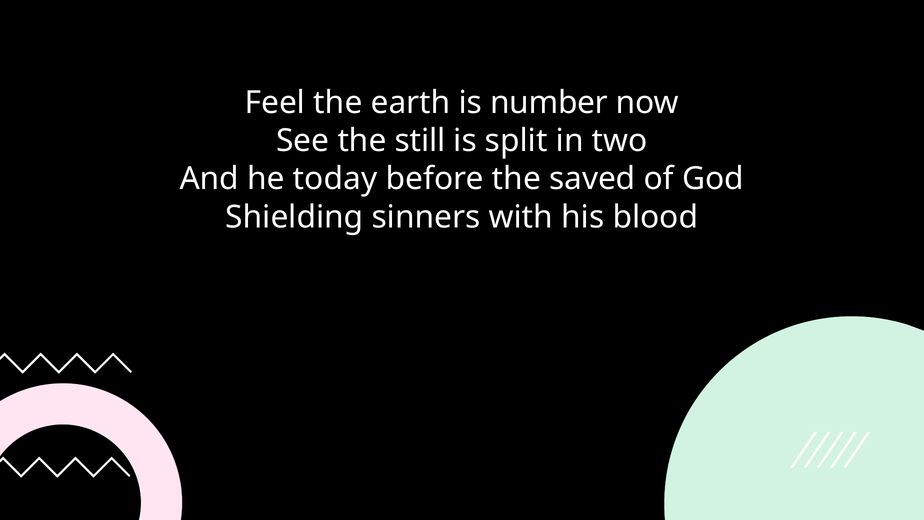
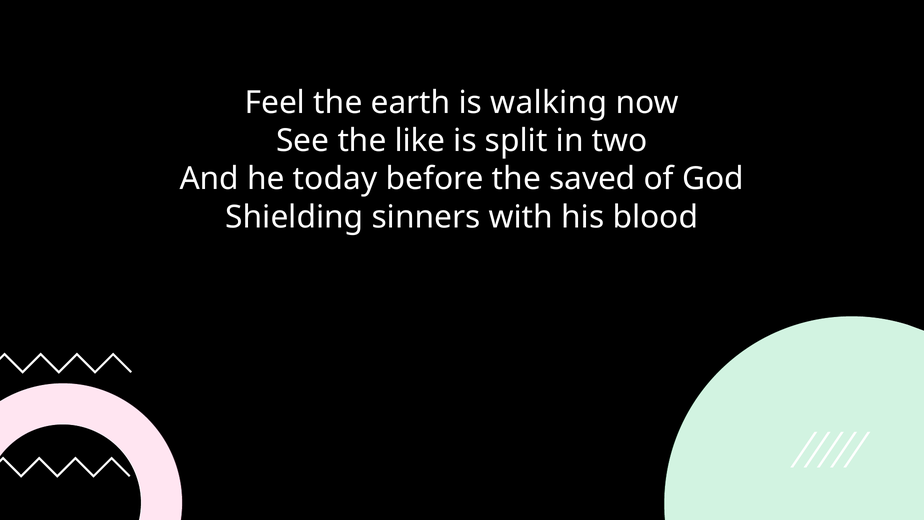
number: number -> walking
still: still -> like
